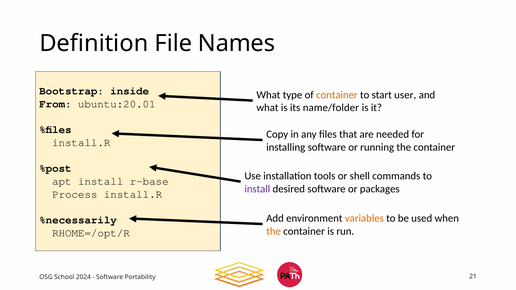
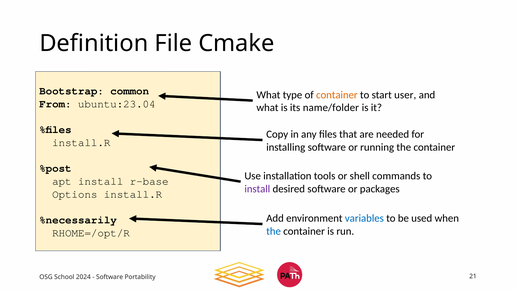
Names: Names -> Cmake
inside: inside -> common
ubuntu:20.01: ubuntu:20.01 -> ubuntu:23.04
Process: Process -> Options
variables colour: orange -> blue
the at (274, 231) colour: orange -> blue
